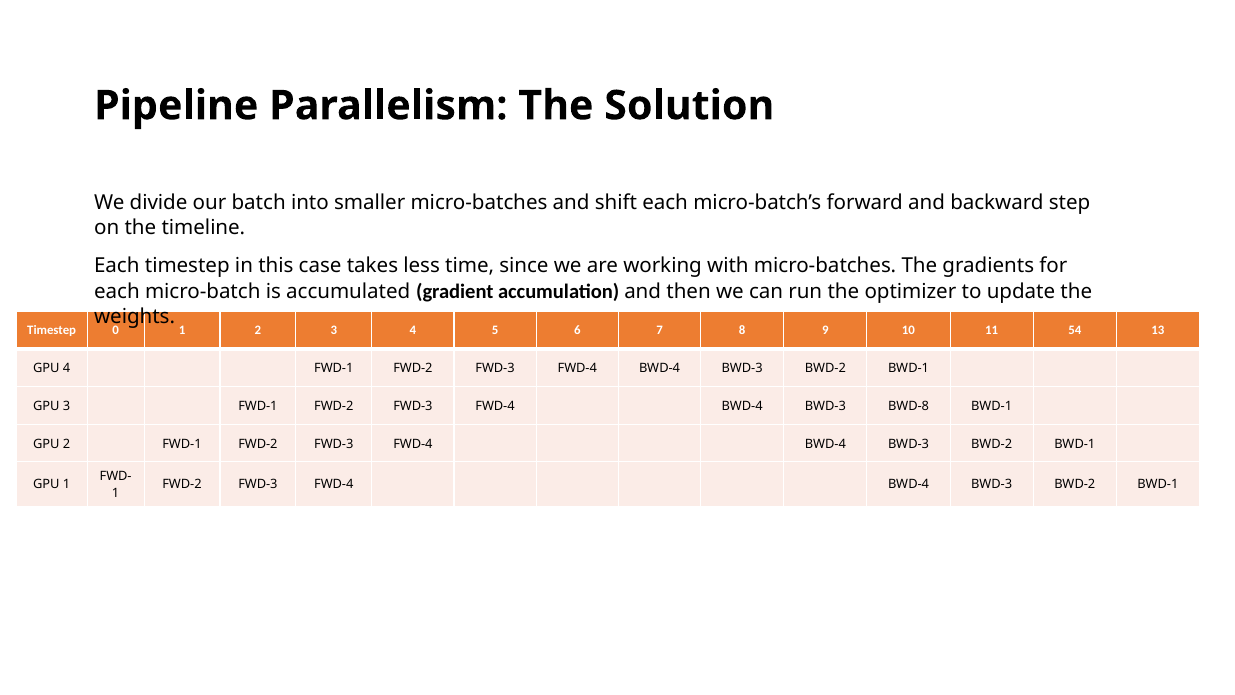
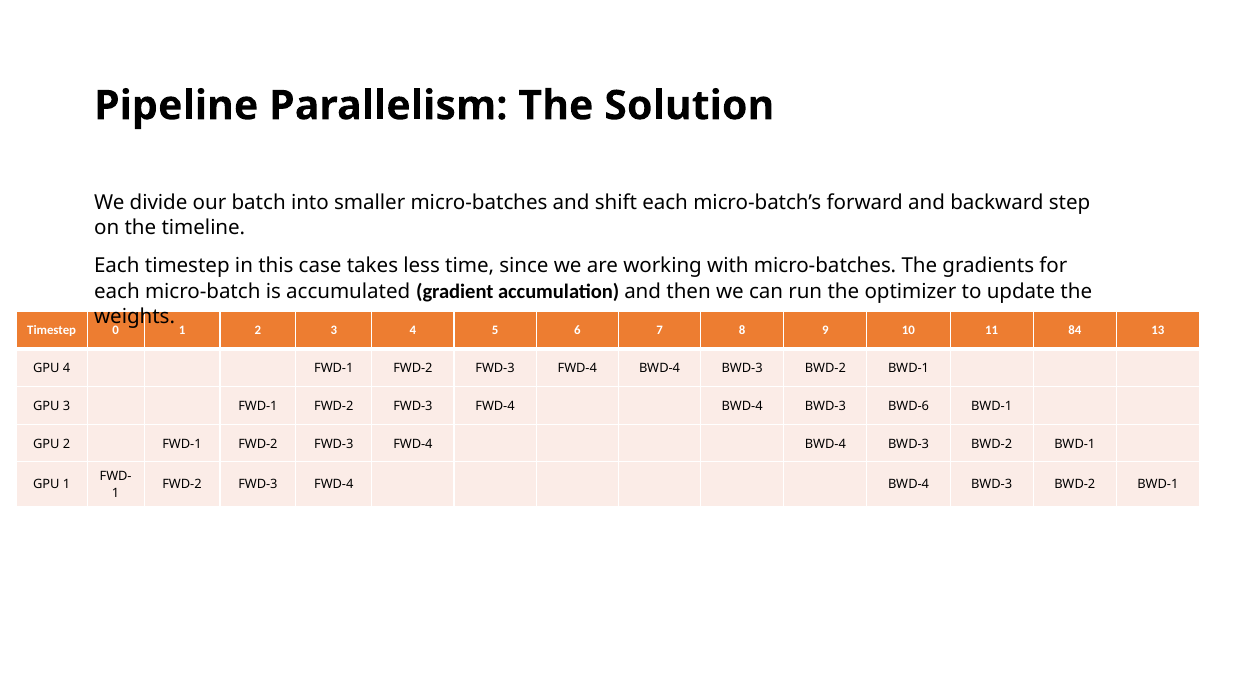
54: 54 -> 84
BWD-8: BWD-8 -> BWD-6
